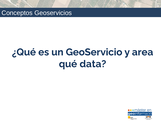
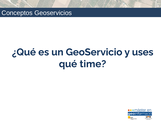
area: area -> uses
data: data -> time
